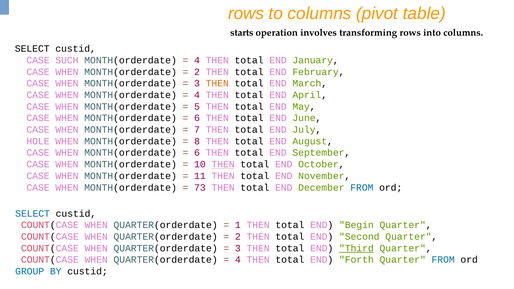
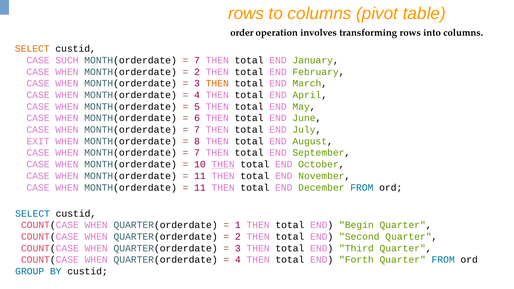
starts: starts -> order
SELECT at (32, 49) colour: black -> orange
4 at (197, 60): 4 -> 7
HOLE: HOLE -> EXIT
6 at (197, 153): 6 -> 7
73 at (200, 188): 73 -> 11
Third underline: present -> none
